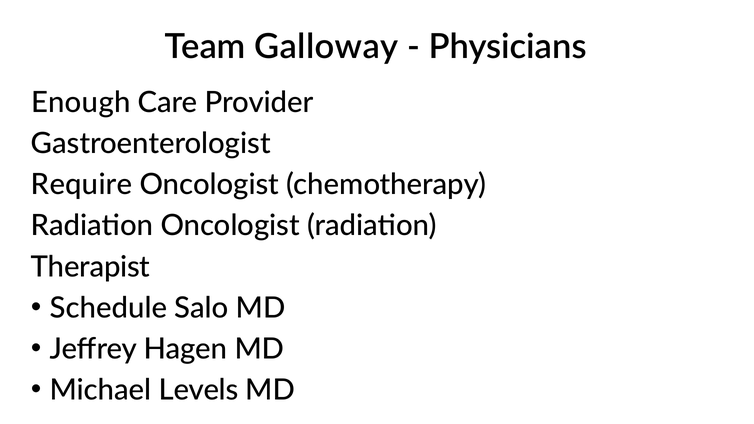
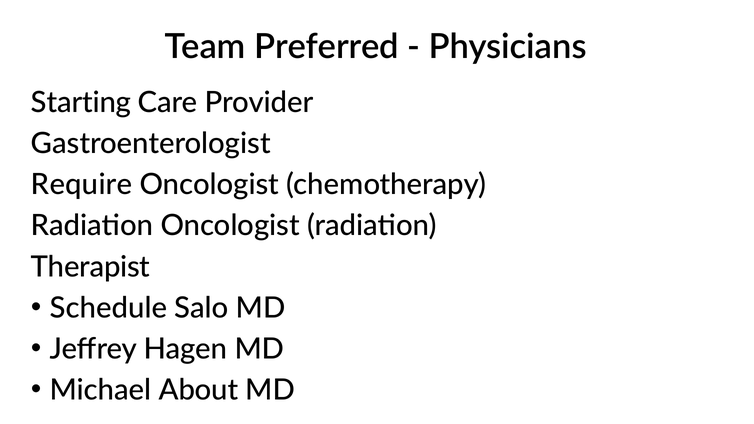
Galloway: Galloway -> Preferred
Enough: Enough -> Starting
Levels: Levels -> About
